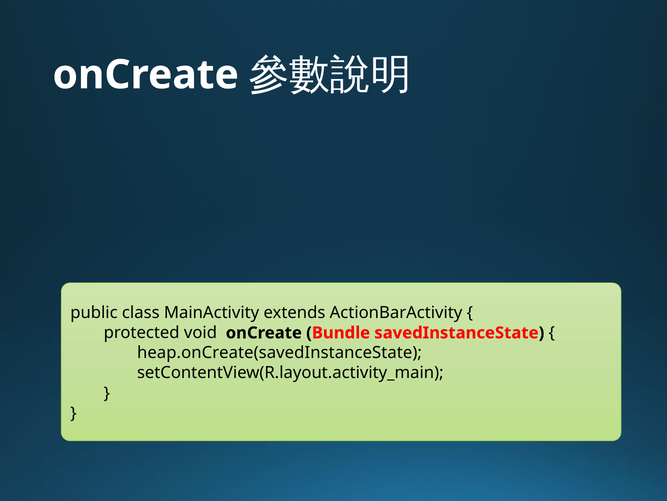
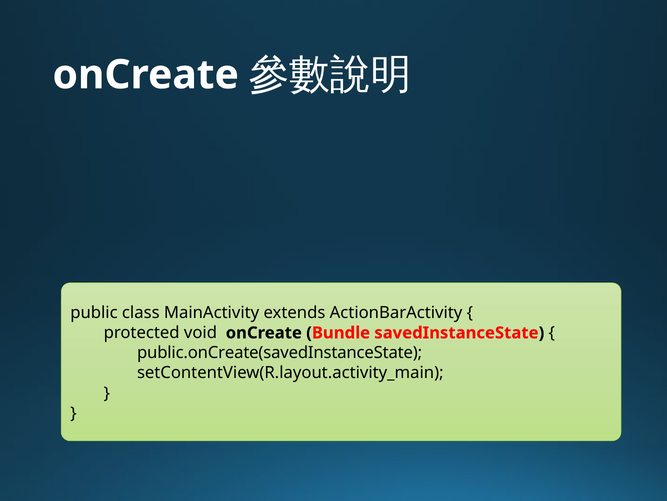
heap.onCreate(savedInstanceState: heap.onCreate(savedInstanceState -> public.onCreate(savedInstanceState
